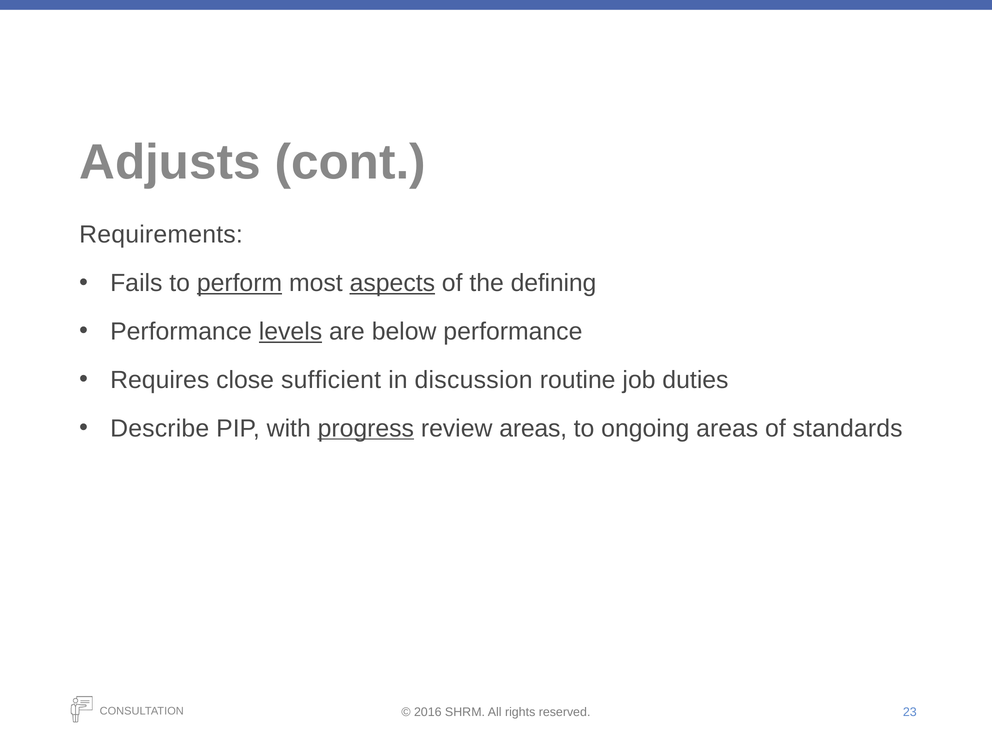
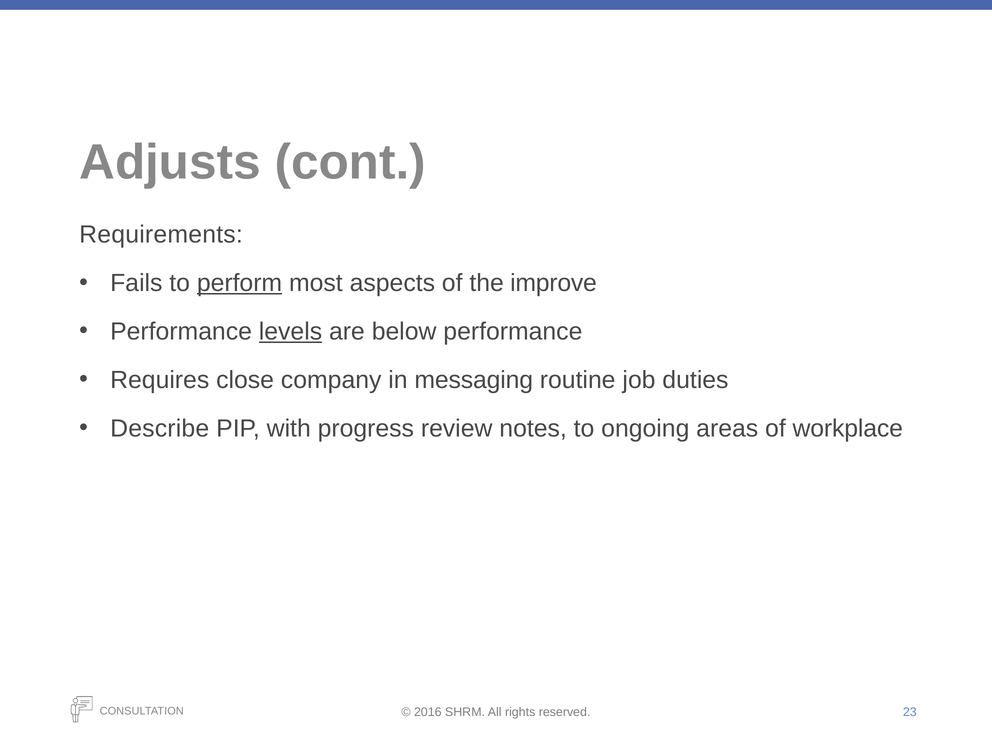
aspects underline: present -> none
defining: defining -> improve
sufficient: sufficient -> company
discussion: discussion -> messaging
progress underline: present -> none
review areas: areas -> notes
standards: standards -> workplace
